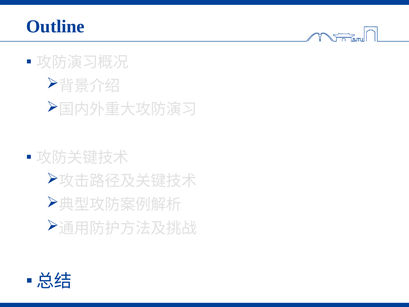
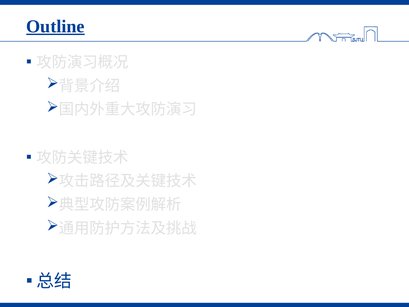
Outline underline: none -> present
